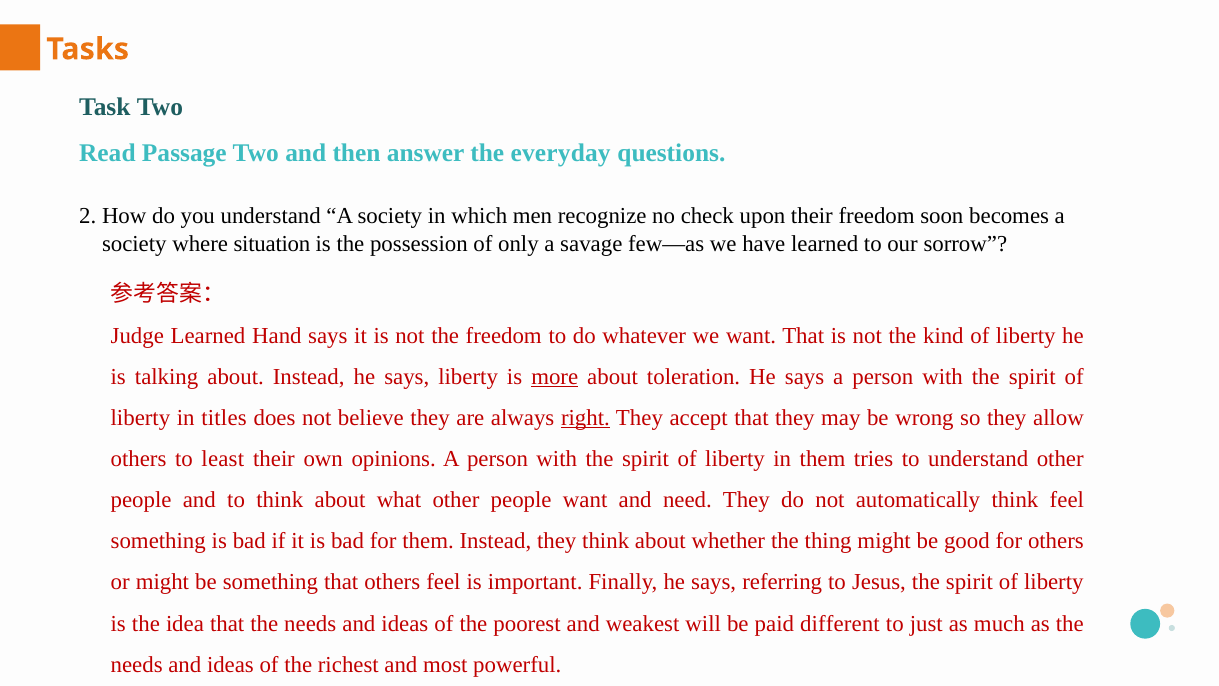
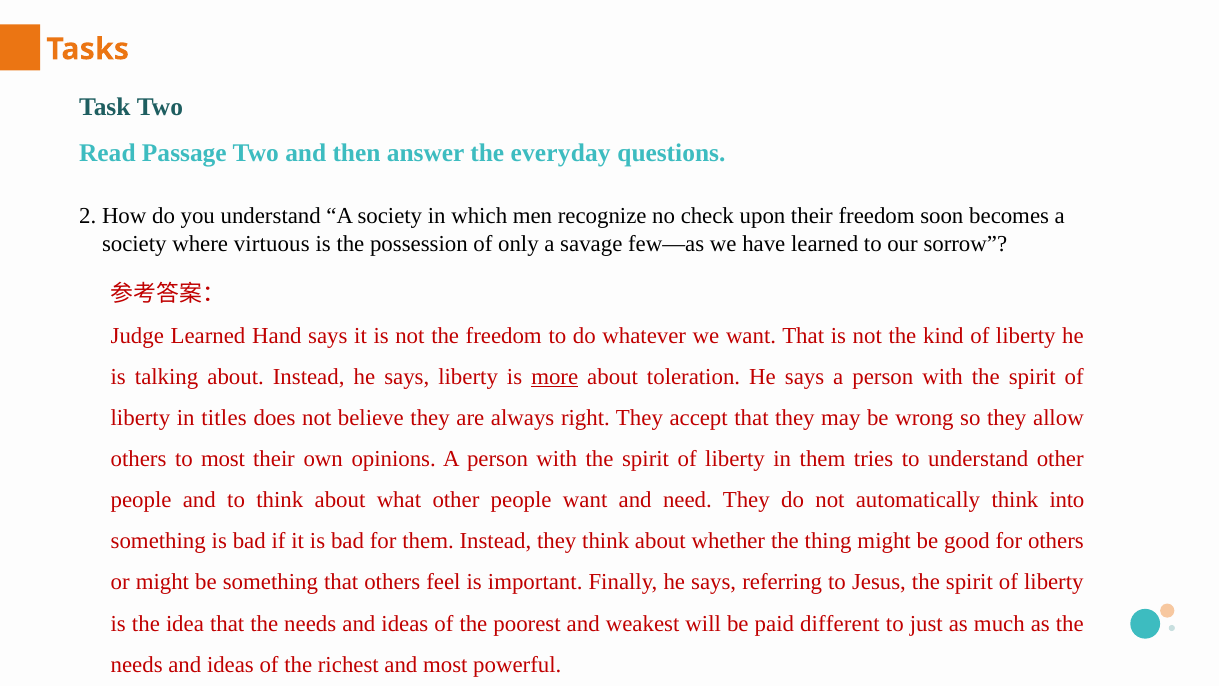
situation: situation -> virtuous
right underline: present -> none
to least: least -> most
think feel: feel -> into
